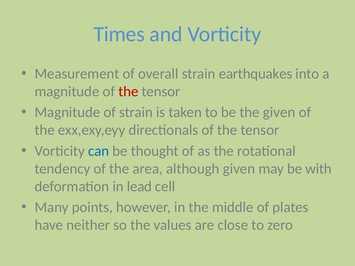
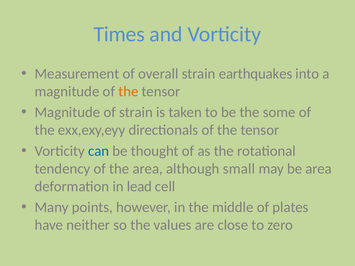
the at (128, 92) colour: red -> orange
the given: given -> some
although given: given -> small
be with: with -> area
